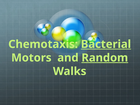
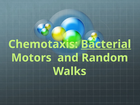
Random underline: present -> none
